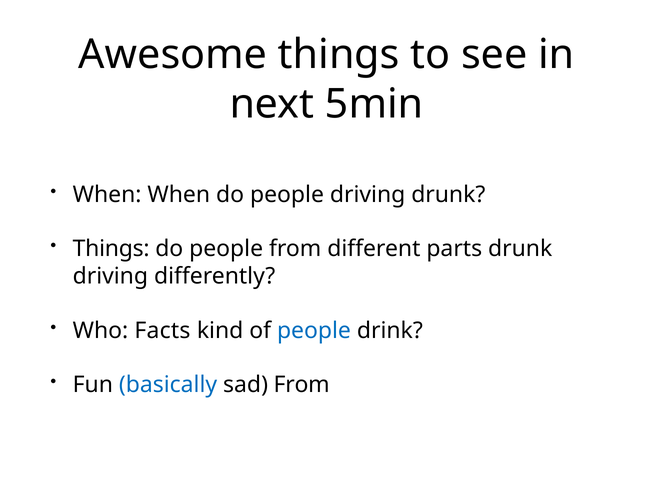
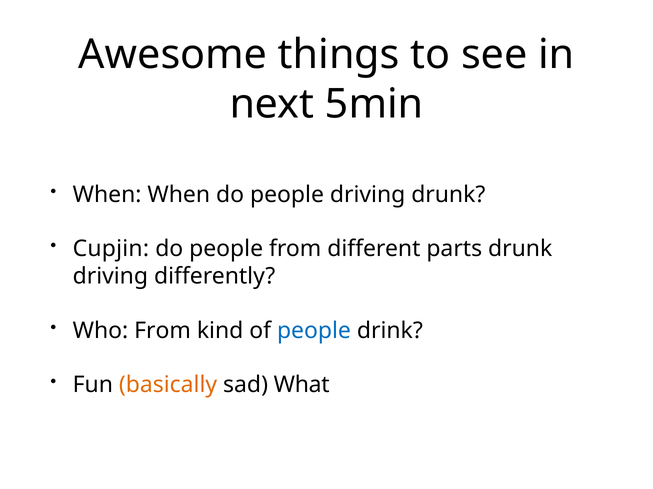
Things at (111, 249): Things -> Cupjin
Who Facts: Facts -> From
basically colour: blue -> orange
sad From: From -> What
